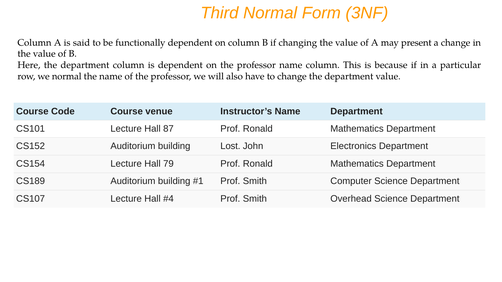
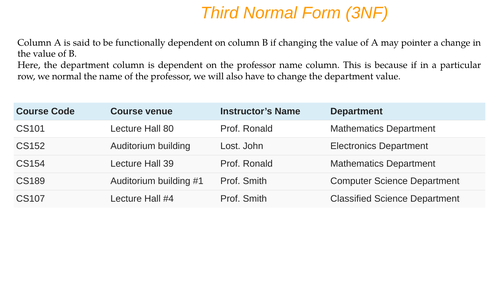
present: present -> pointer
87: 87 -> 80
79: 79 -> 39
Overhead: Overhead -> Classified
